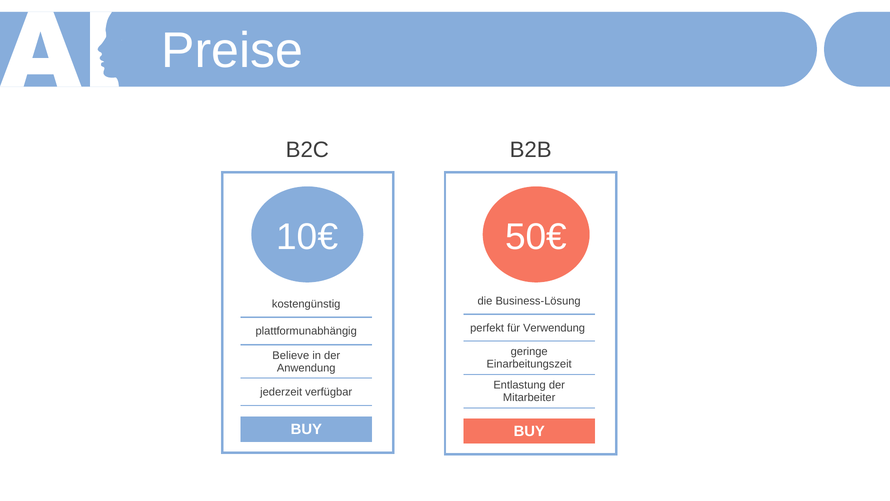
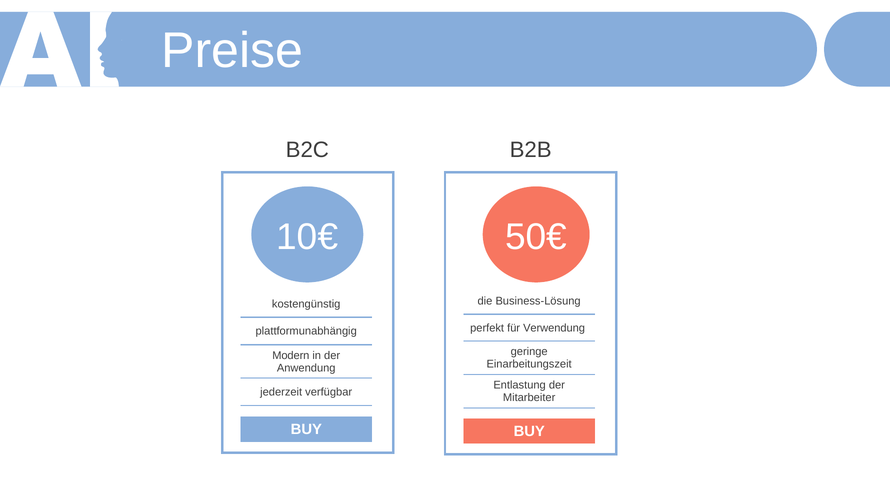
Believe: Believe -> Modern
